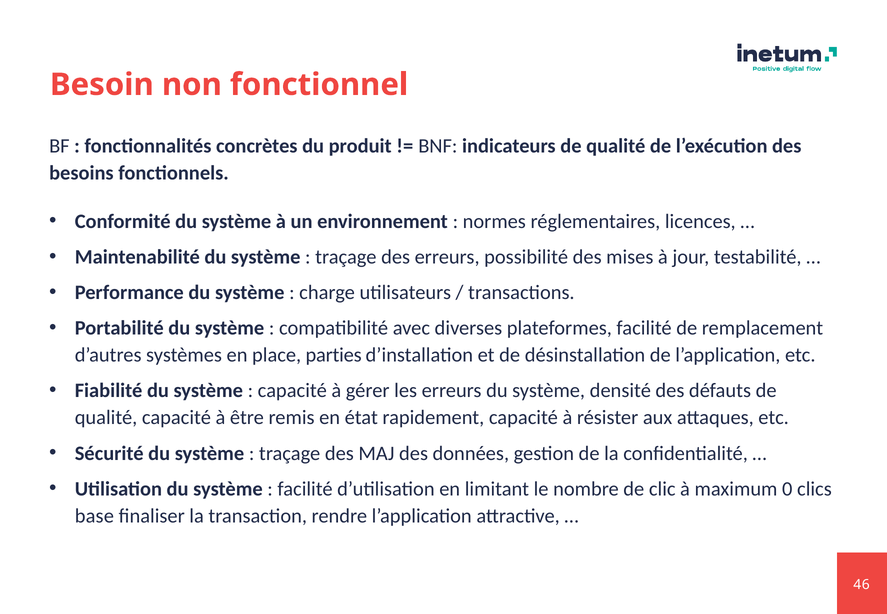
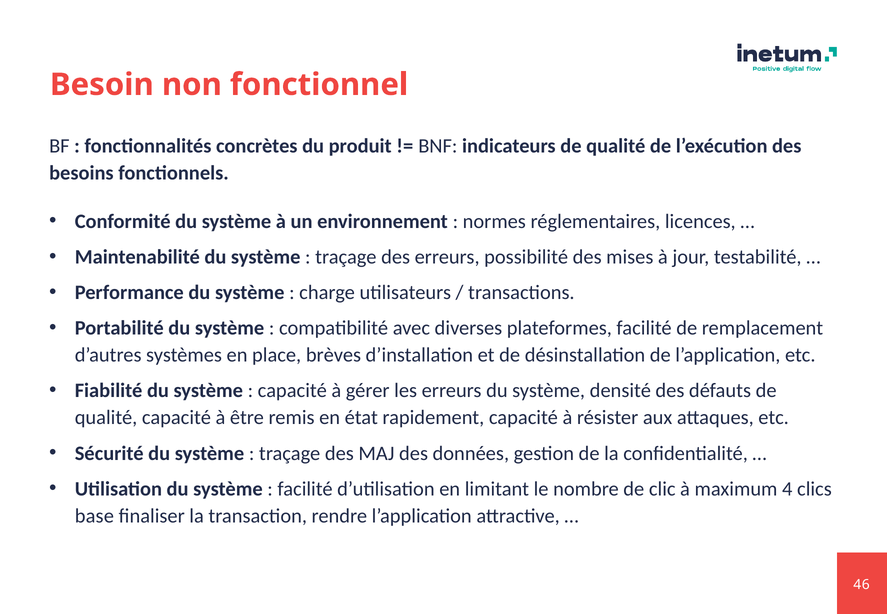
parties: parties -> brèves
0: 0 -> 4
